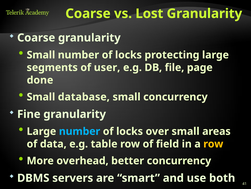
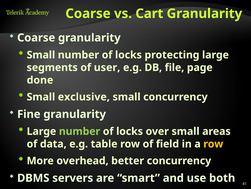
Lost: Lost -> Cart
database: database -> exclusive
number at (80, 131) colour: light blue -> light green
